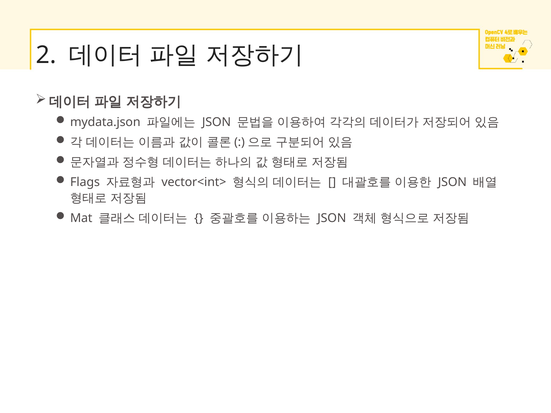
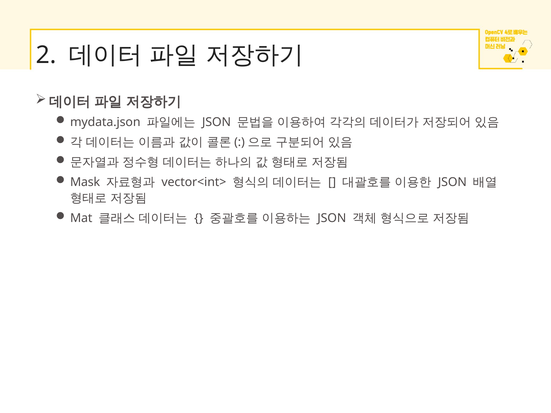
Flags: Flags -> Mask
